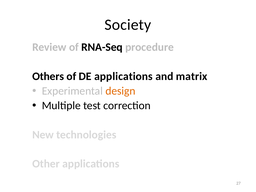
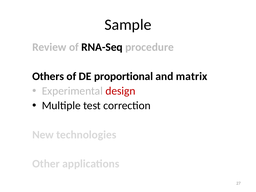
Society: Society -> Sample
DE applications: applications -> proportional
design colour: orange -> red
